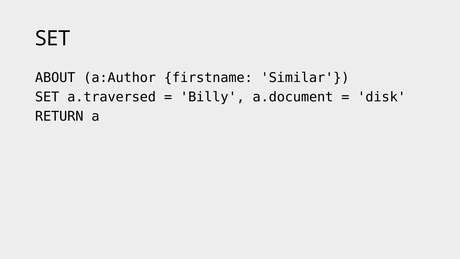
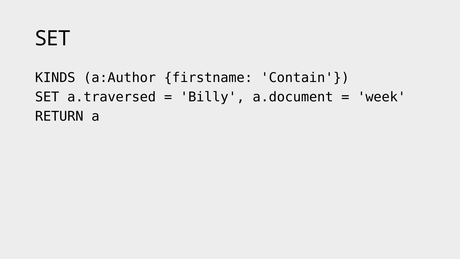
ABOUT: ABOUT -> KINDS
Similar: Similar -> Contain
disk: disk -> week
